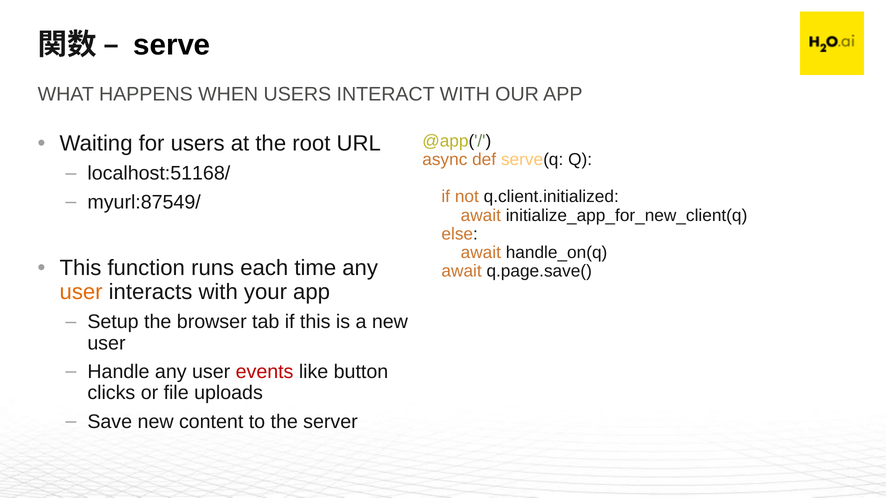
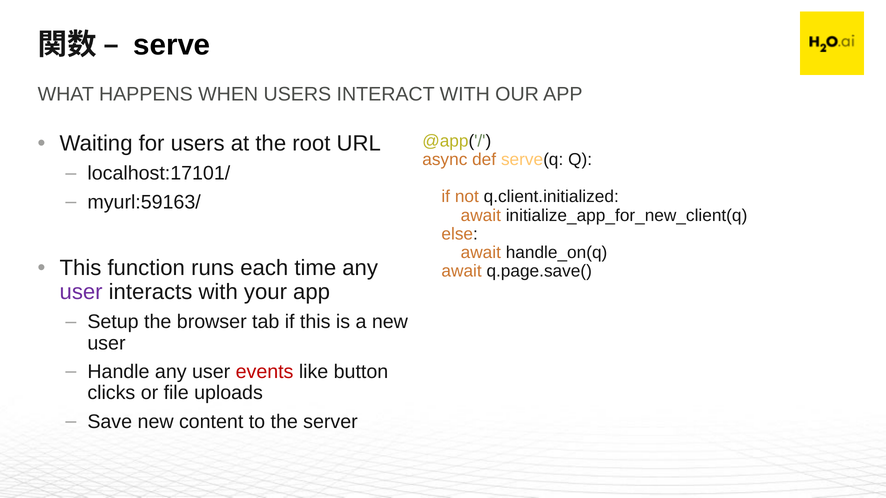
localhost:51168/: localhost:51168/ -> localhost:17101/
myurl:87549/: myurl:87549/ -> myurl:59163/
user at (81, 292) colour: orange -> purple
